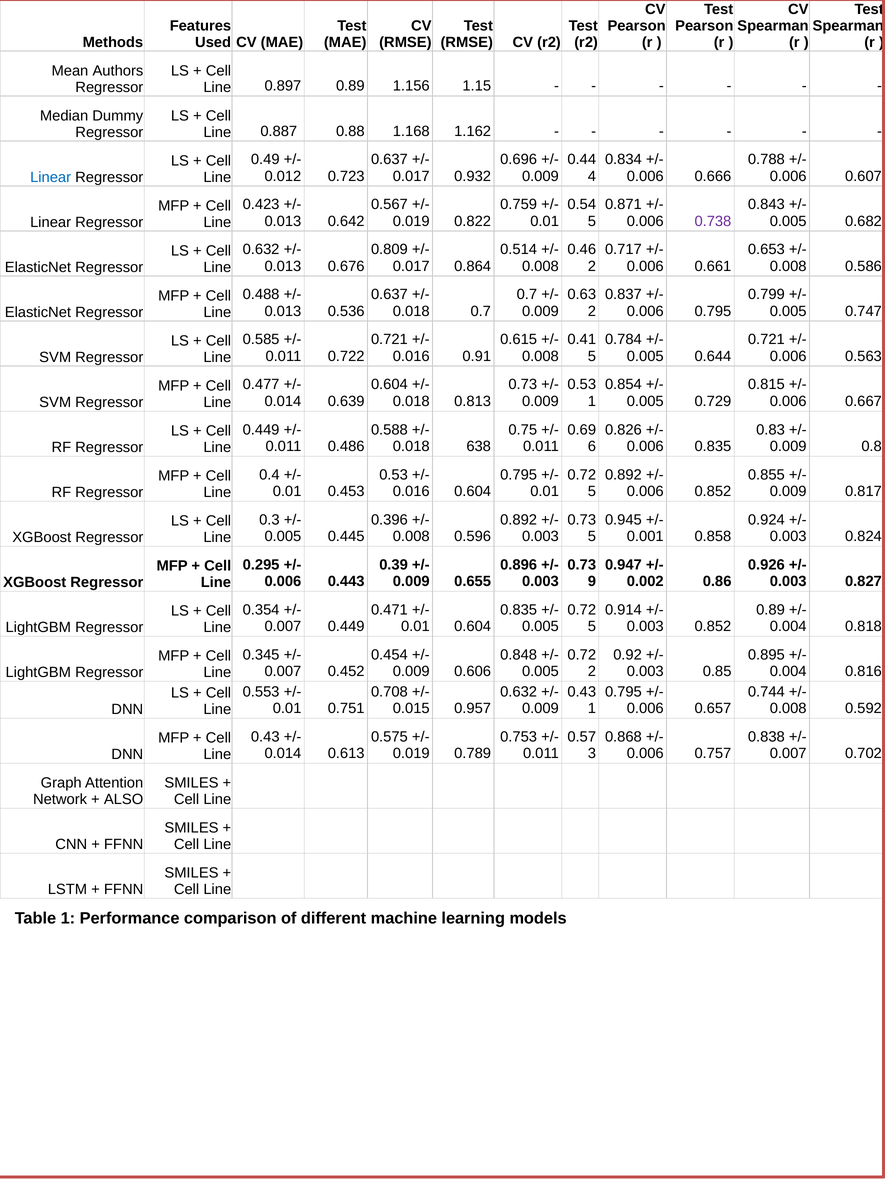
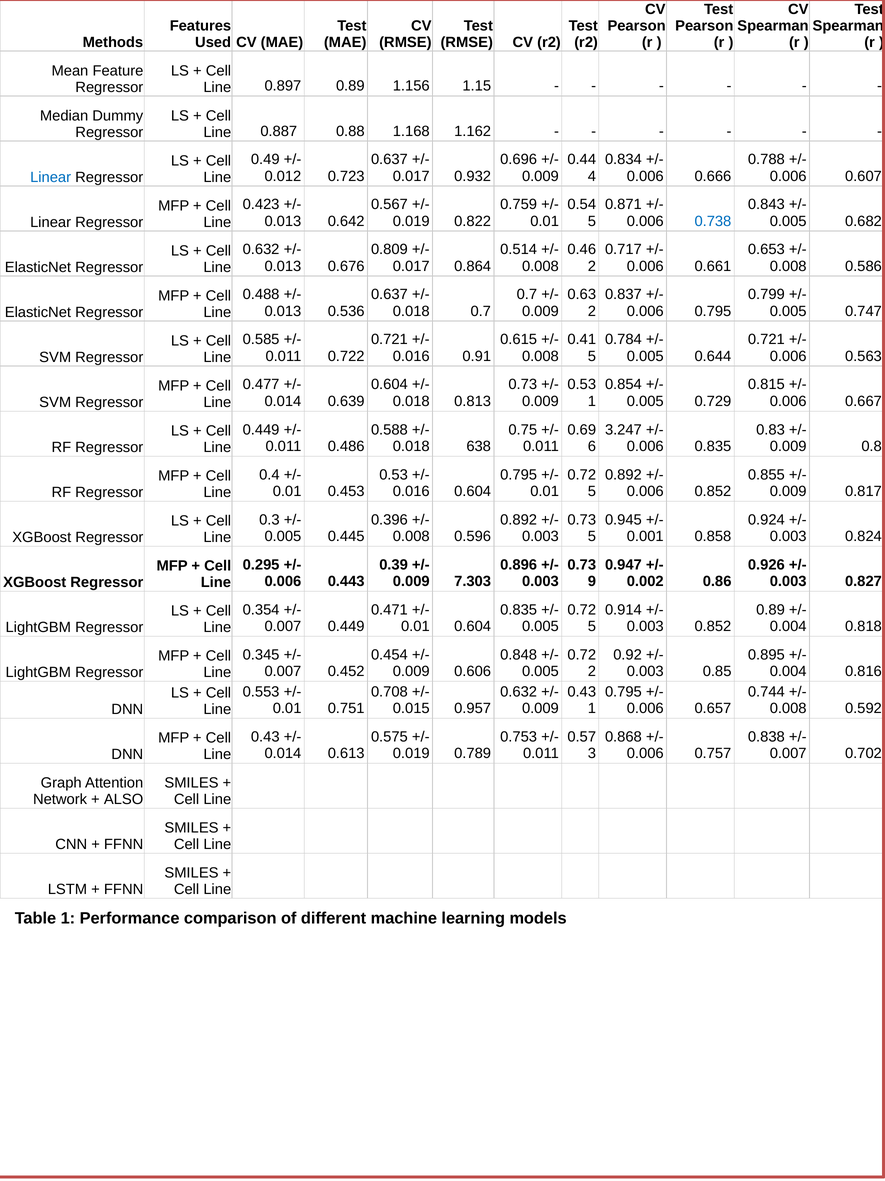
Authors: Authors -> Feature
0.738 colour: purple -> blue
0.826: 0.826 -> 3.247
0.655: 0.655 -> 7.303
